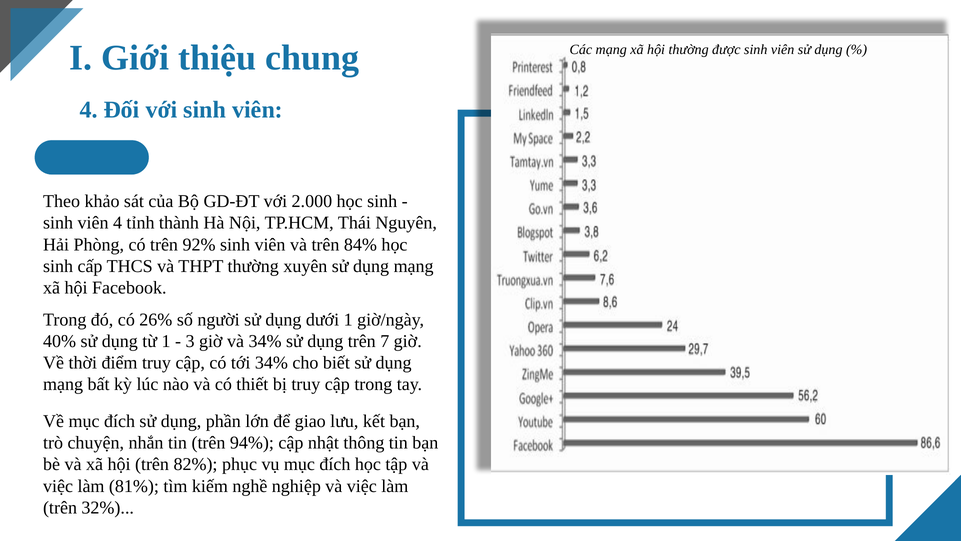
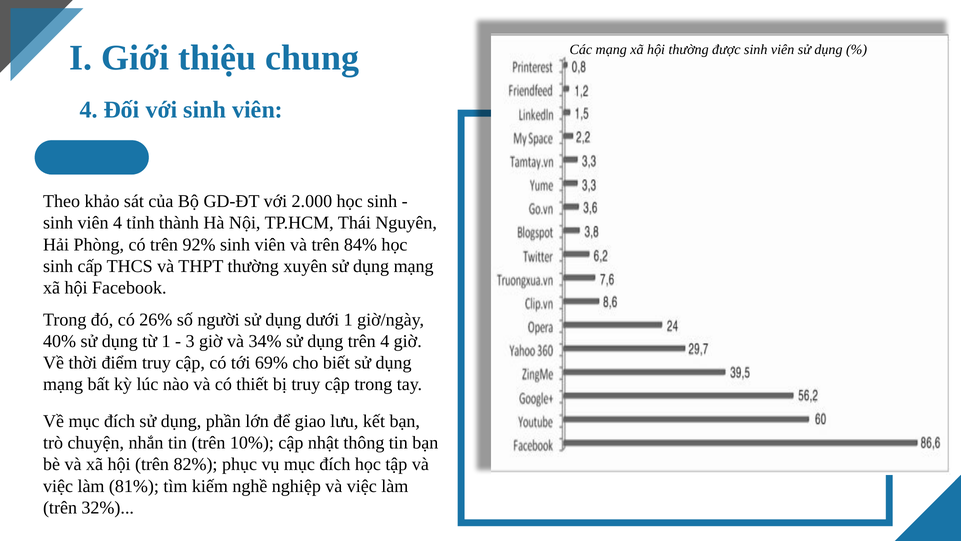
trên 7: 7 -> 4
tới 34%: 34% -> 69%
94%: 94% -> 10%
